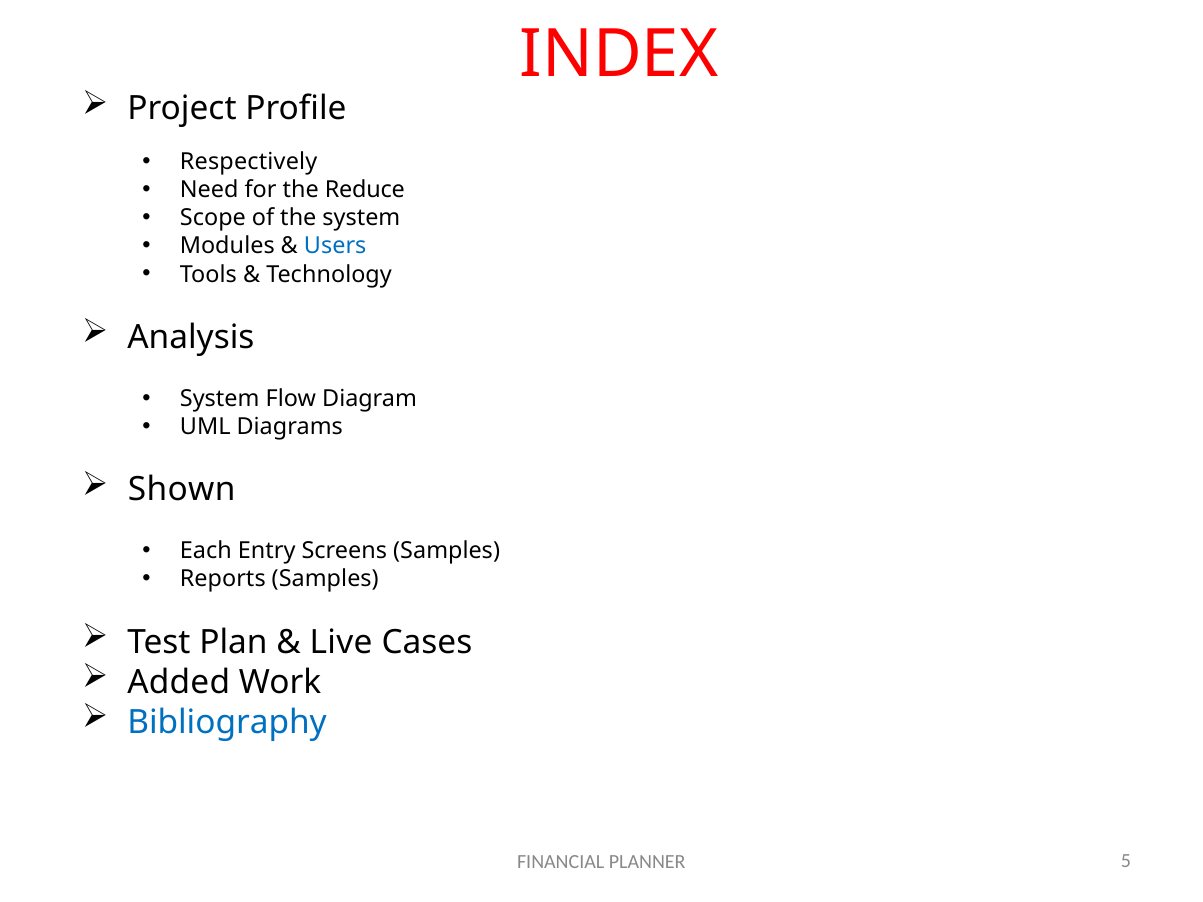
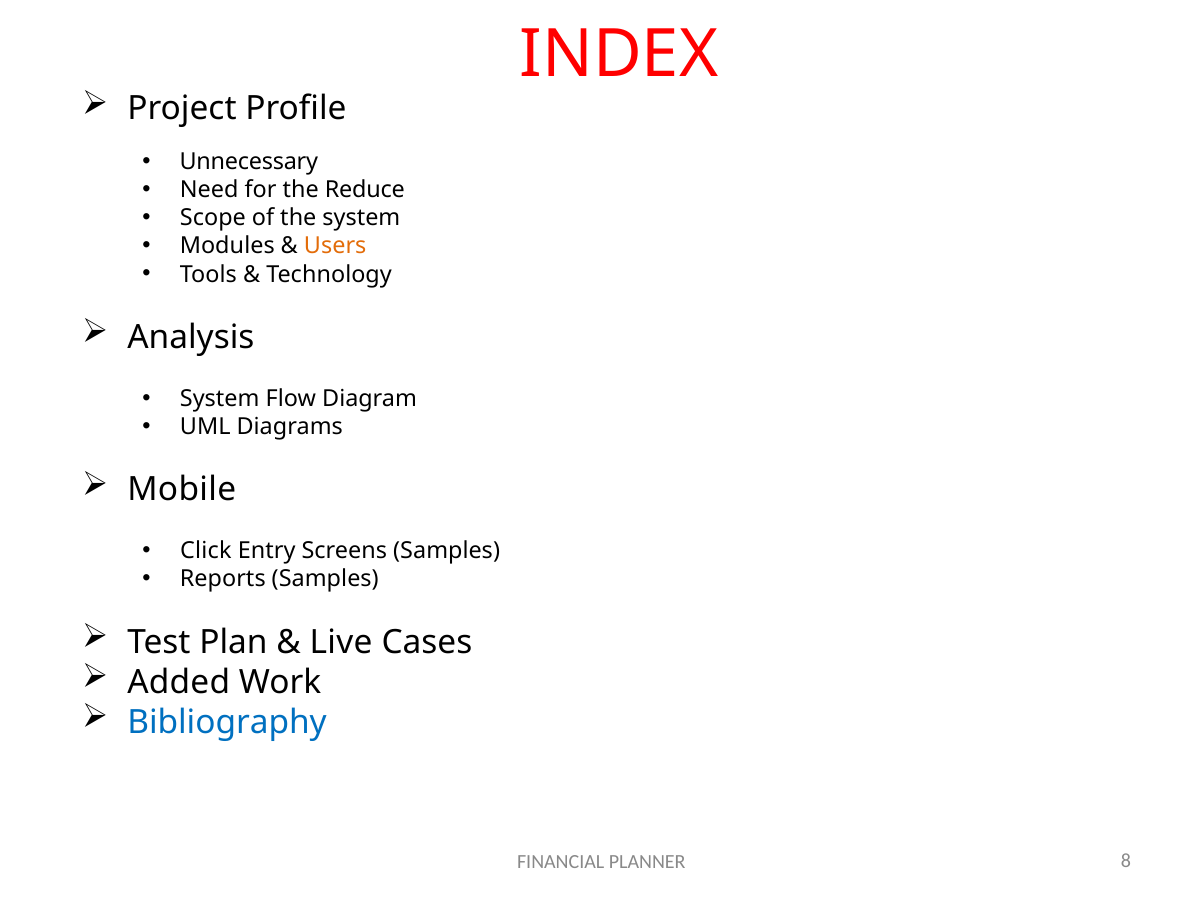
Respectively: Respectively -> Unnecessary
Users colour: blue -> orange
Shown: Shown -> Mobile
Each: Each -> Click
5: 5 -> 8
